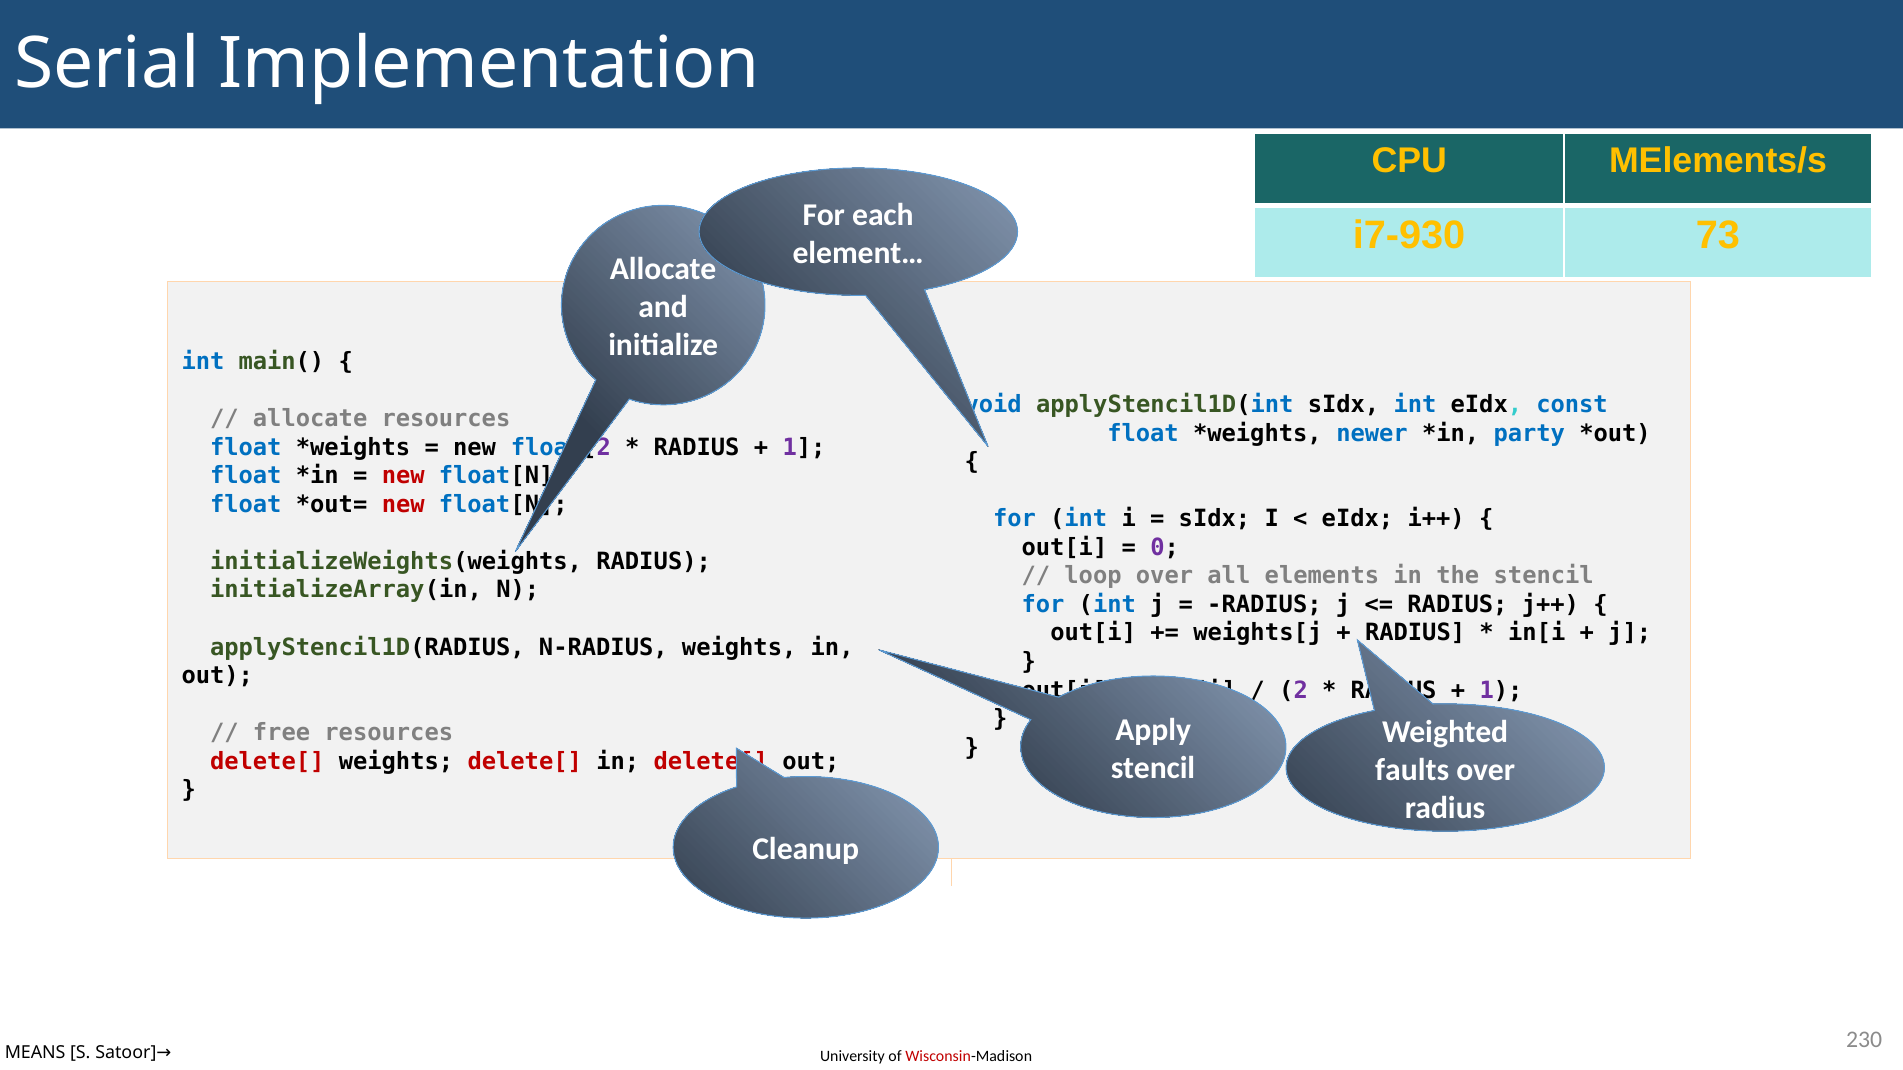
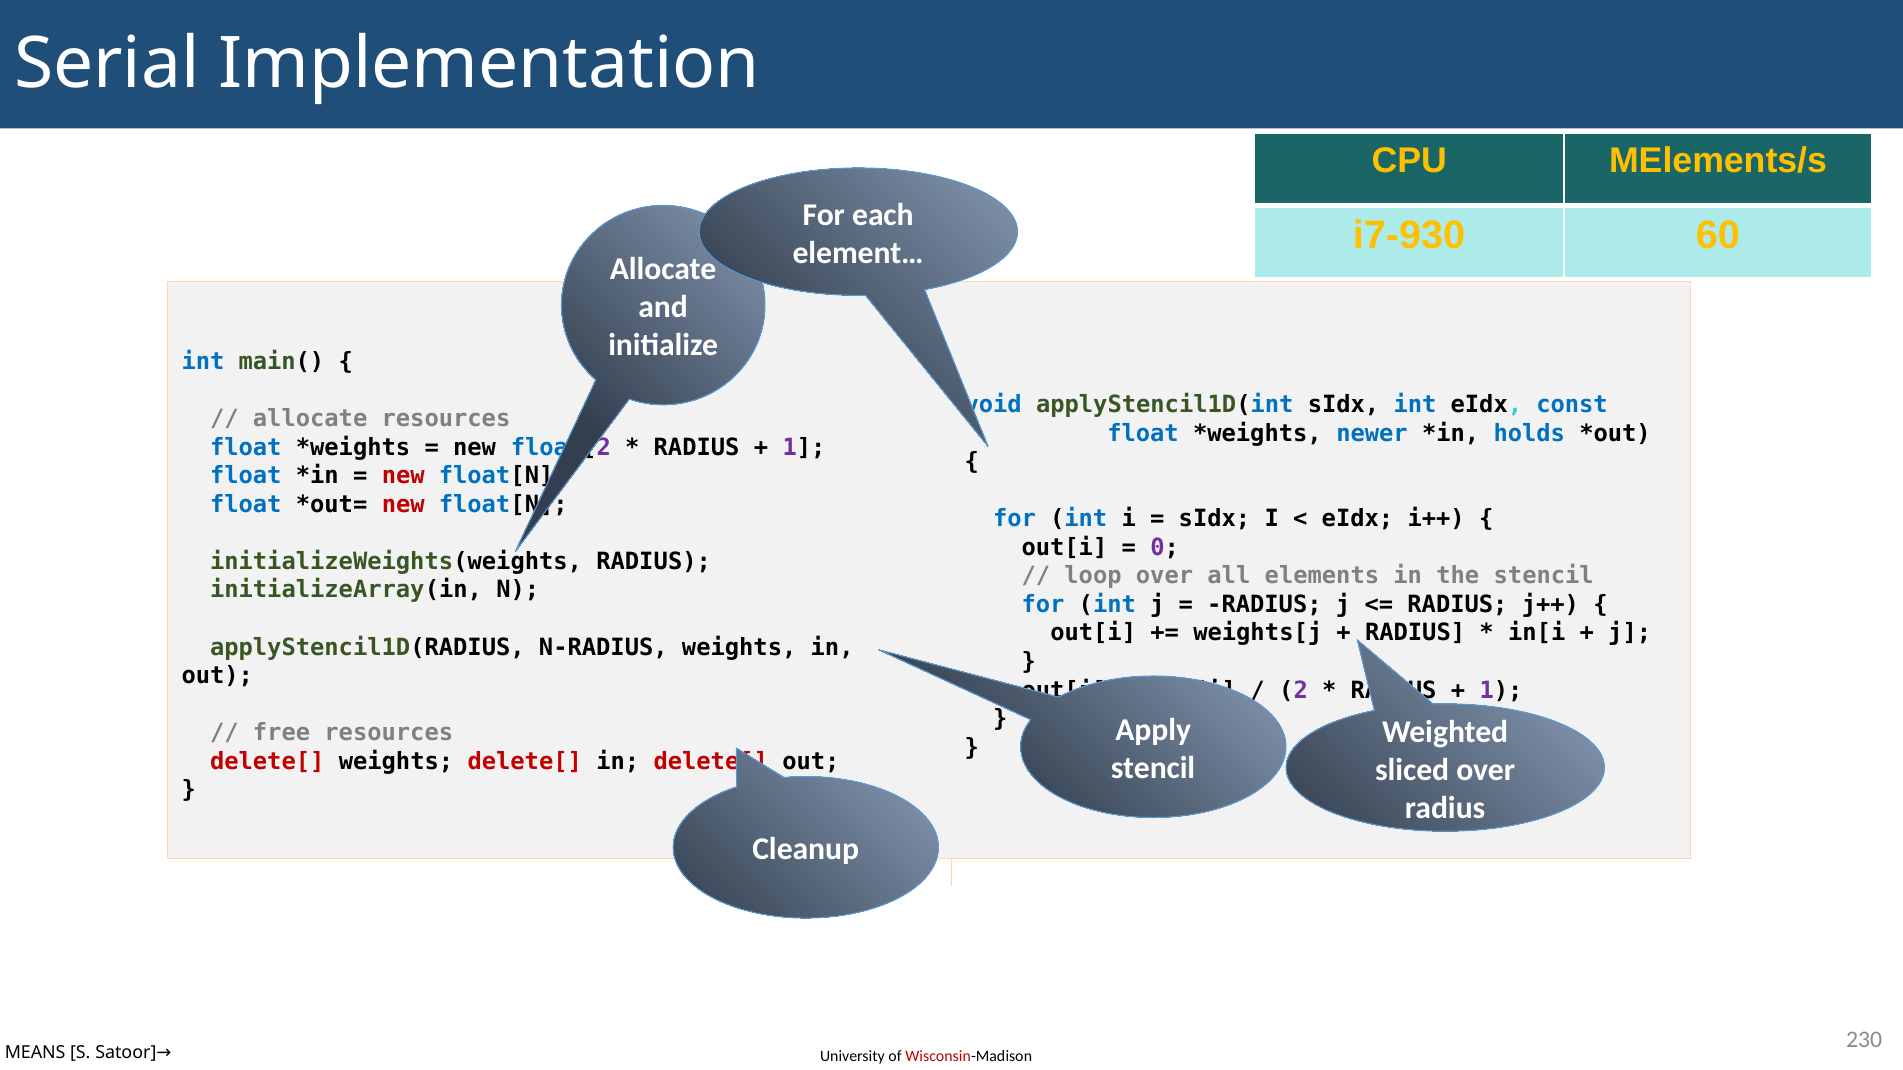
73: 73 -> 60
party: party -> holds
faults: faults -> sliced
